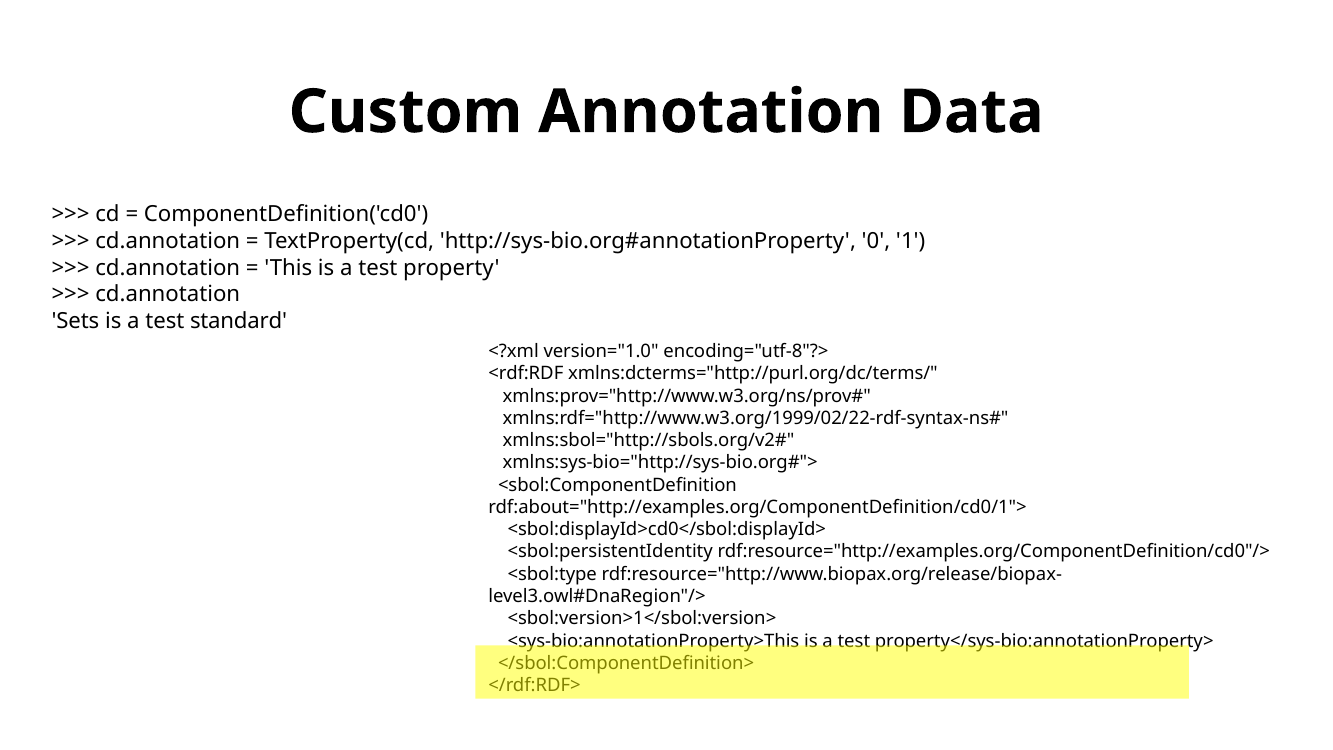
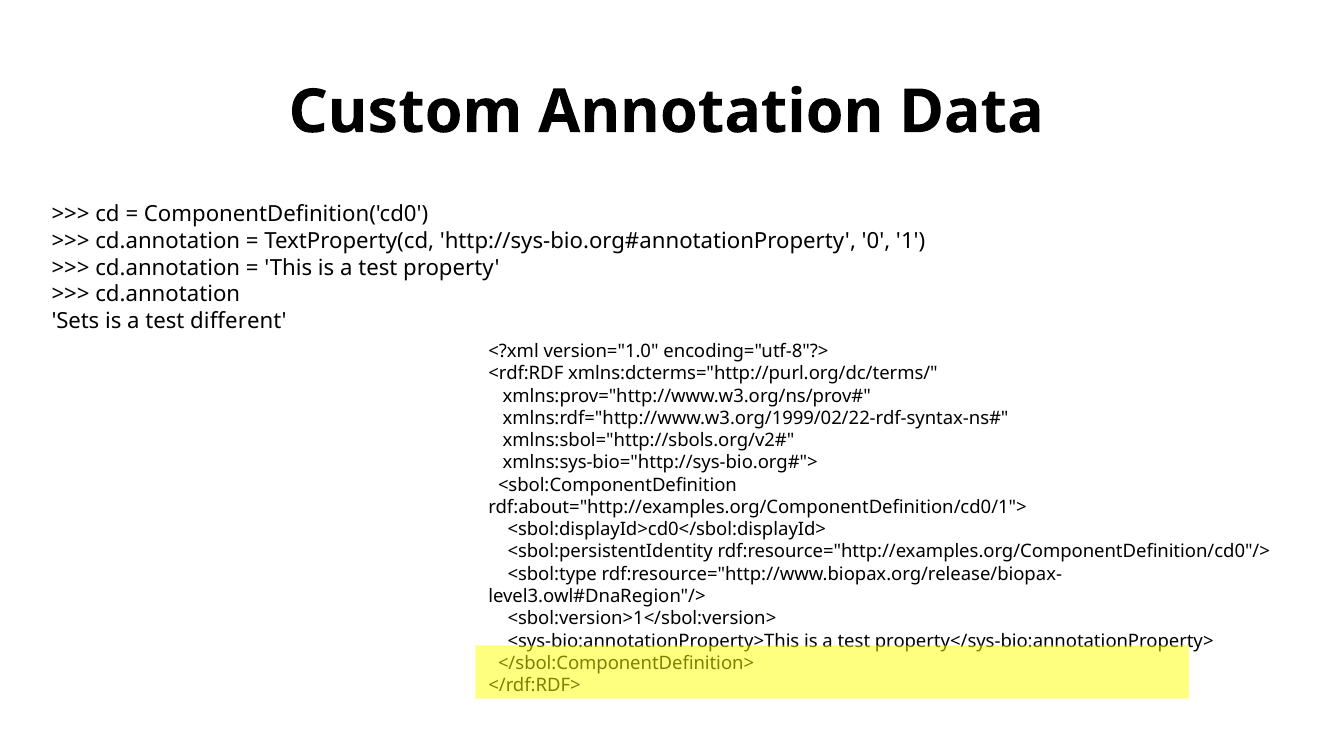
standard: standard -> different
